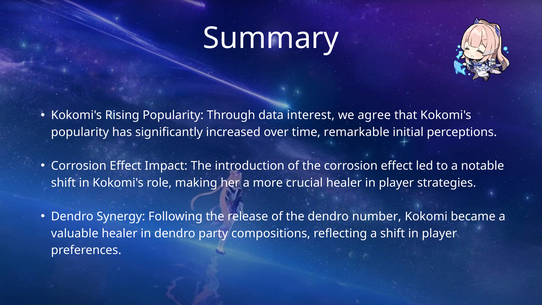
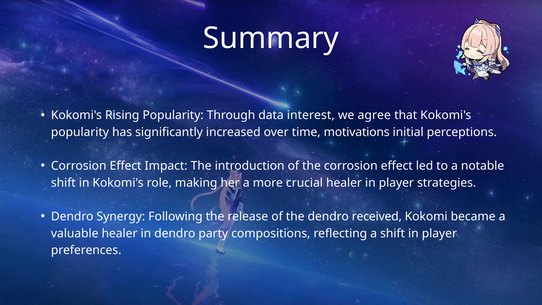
remarkable: remarkable -> motivations
number: number -> received
